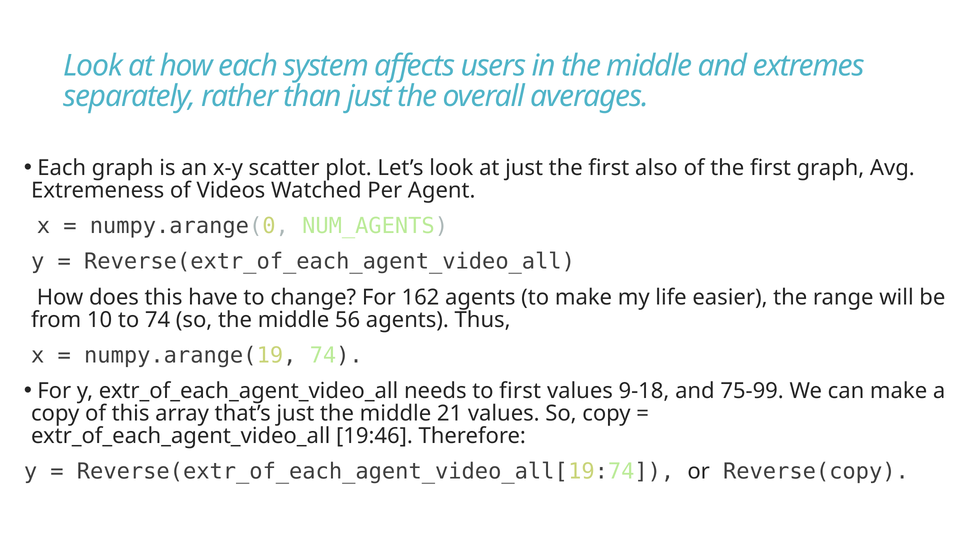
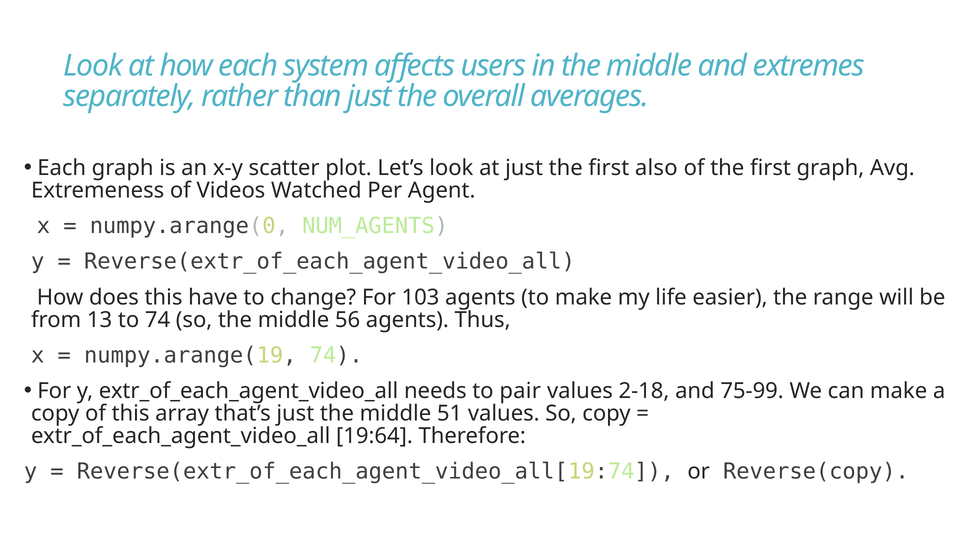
162: 162 -> 103
10: 10 -> 13
to first: first -> pair
9-18: 9-18 -> 2-18
21: 21 -> 51
19:46: 19:46 -> 19:64
